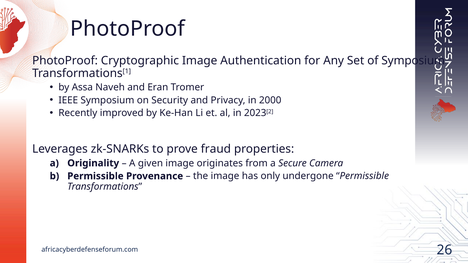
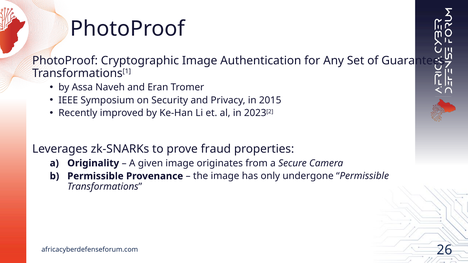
of Symposium: Symposium -> Guarantees
2000: 2000 -> 2015
